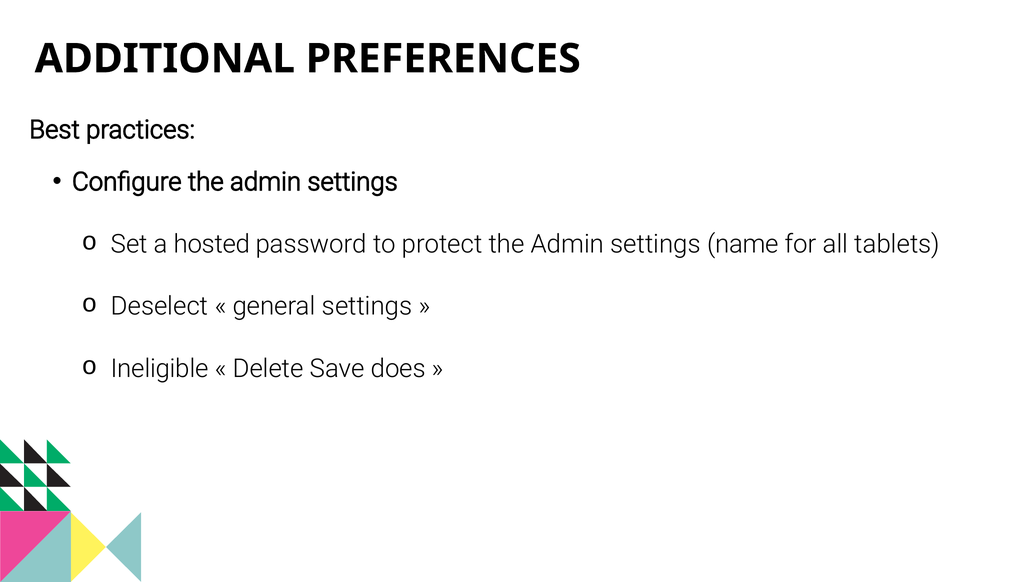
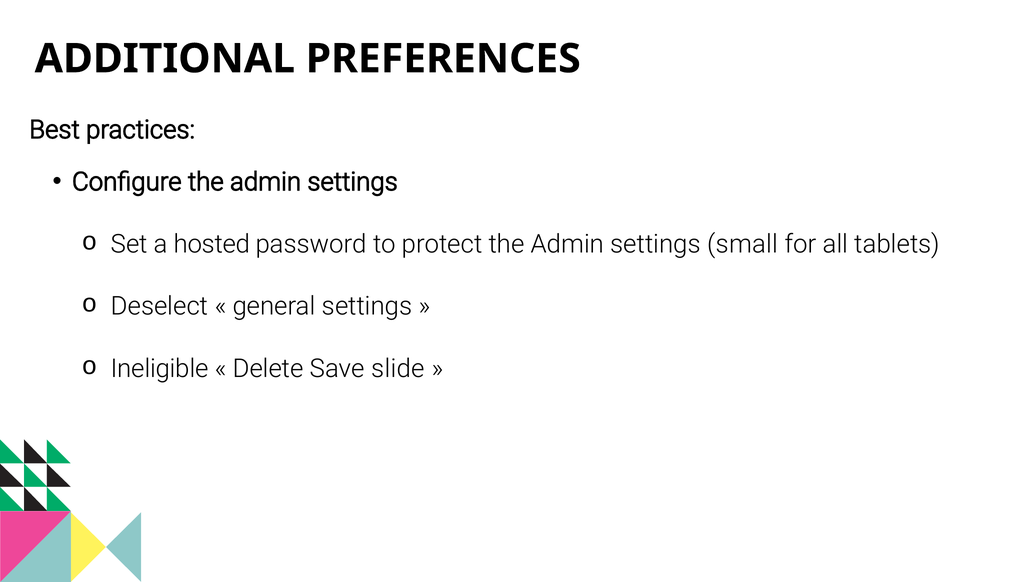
name: name -> small
does: does -> slide
